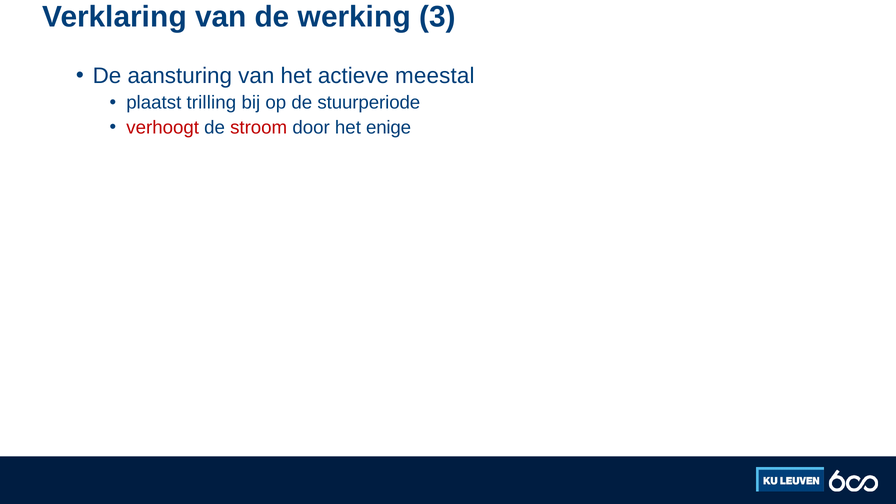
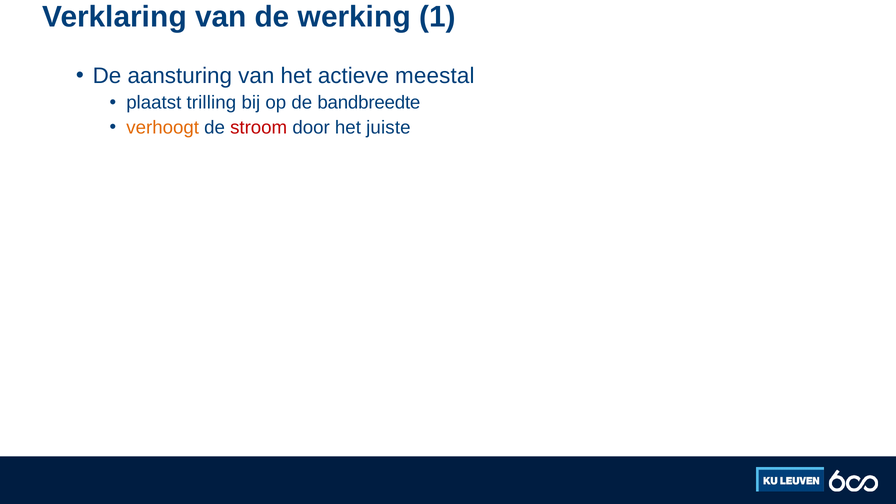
3: 3 -> 1
stuurperiode: stuurperiode -> bandbreedte
verhoogt colour: red -> orange
enige: enige -> juiste
